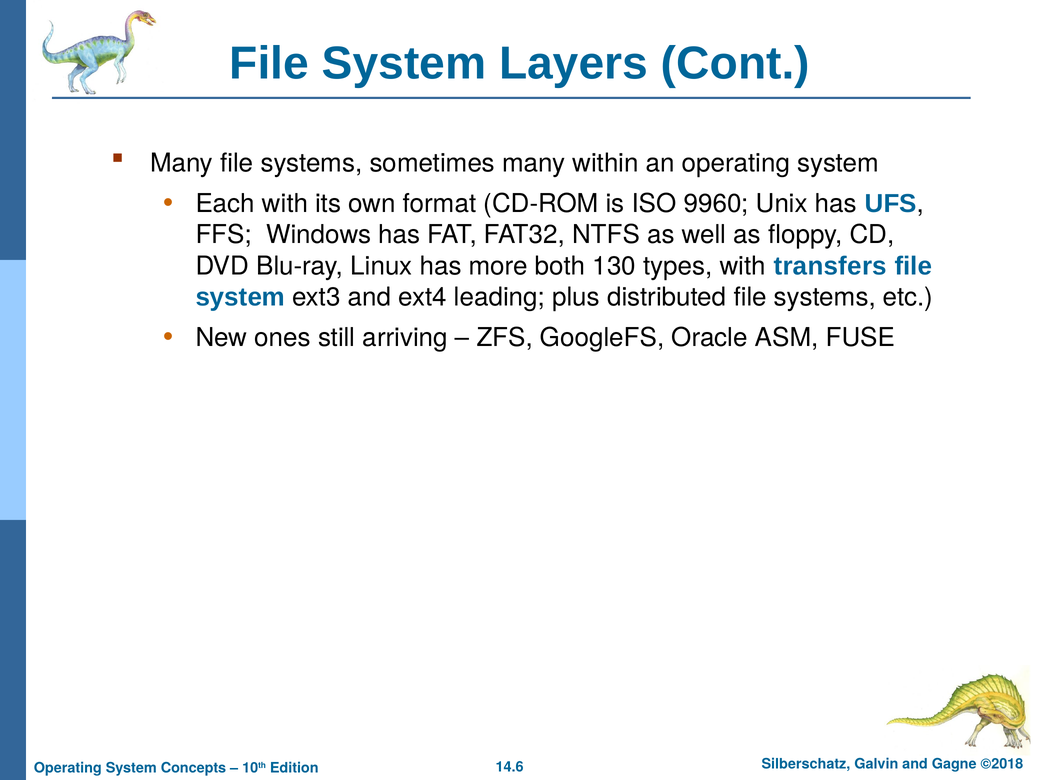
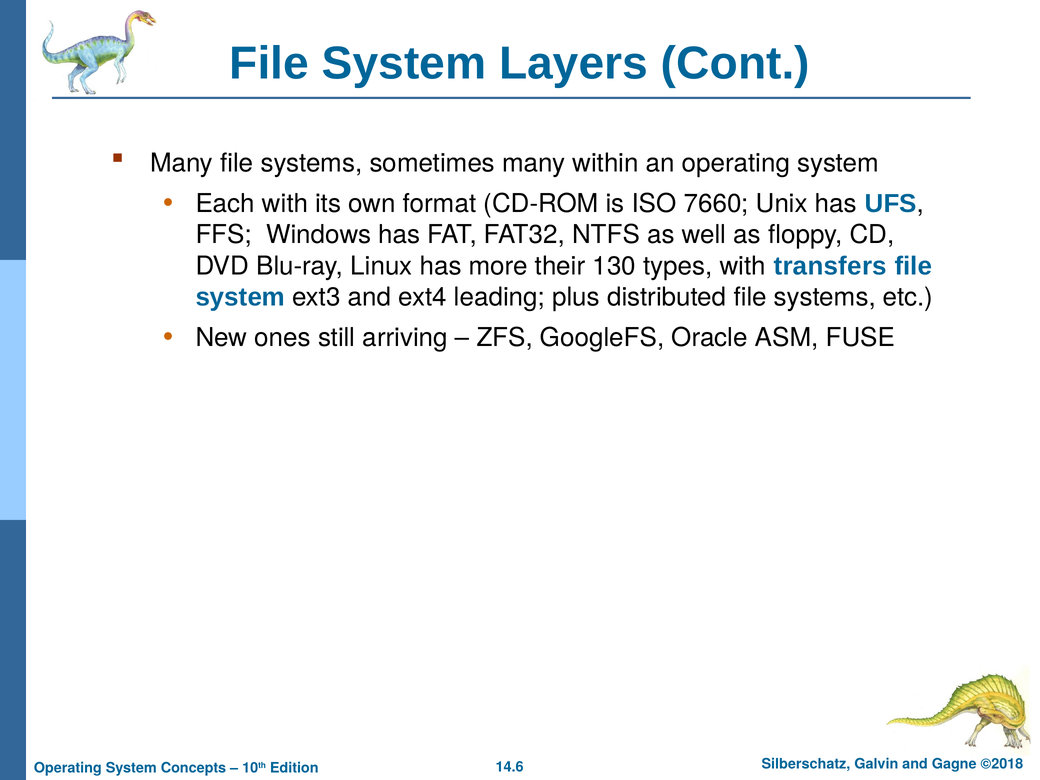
9960: 9960 -> 7660
both: both -> their
